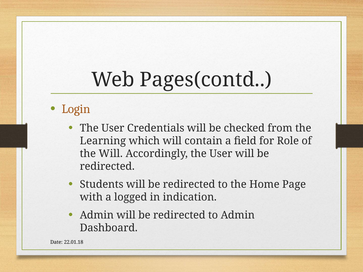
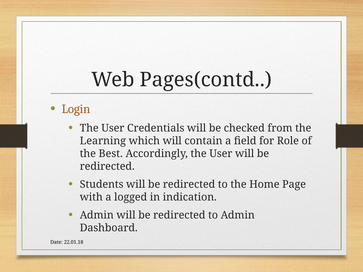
the Will: Will -> Best
